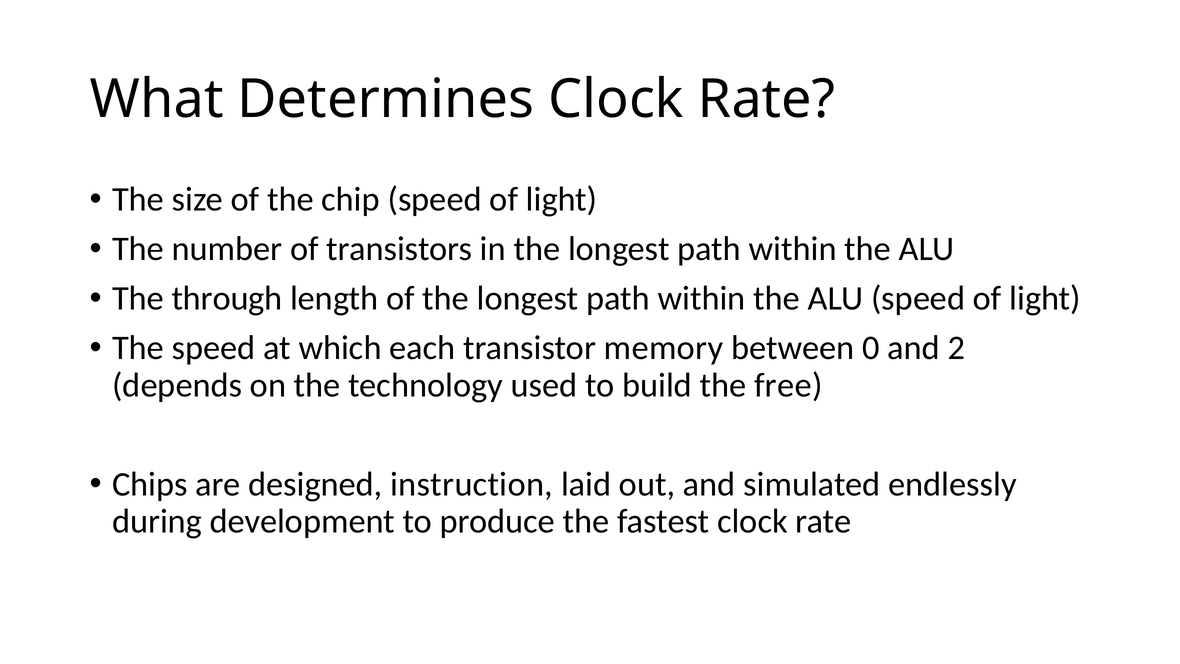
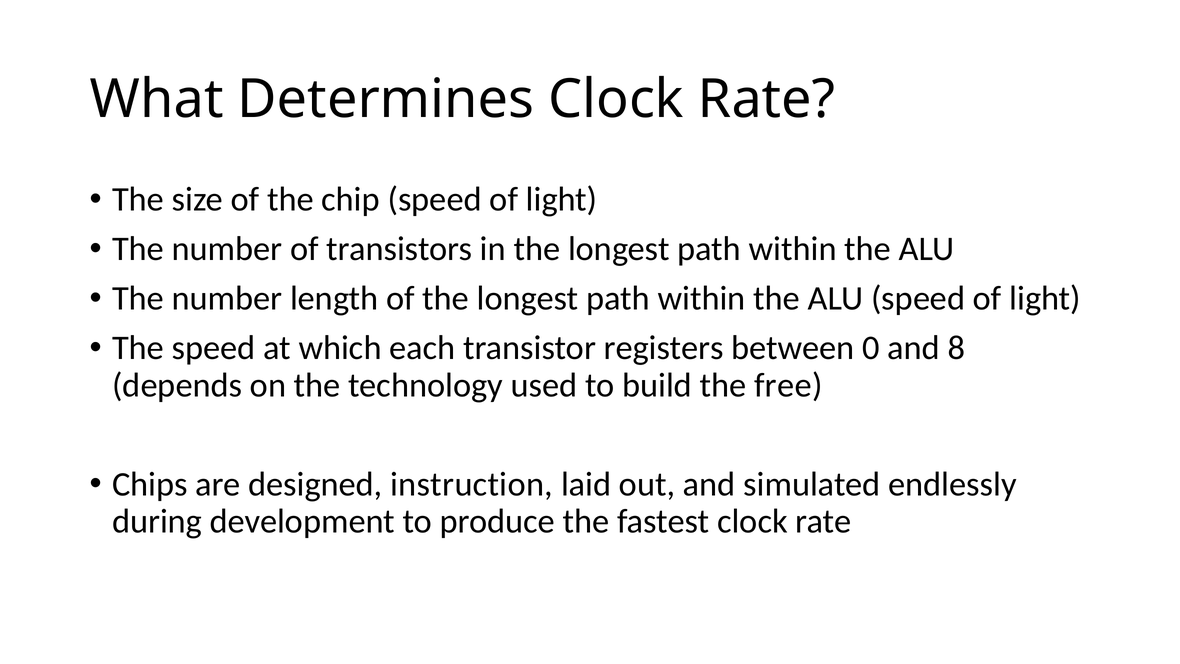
through at (227, 298): through -> number
memory: memory -> registers
2: 2 -> 8
